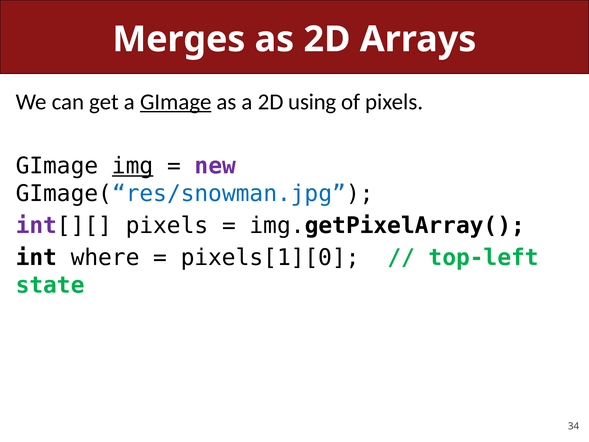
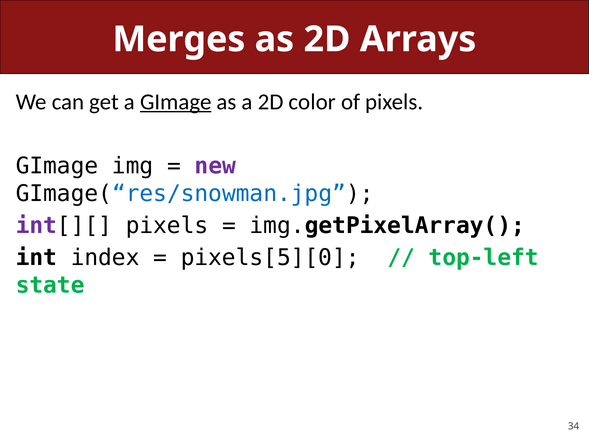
using: using -> color
img underline: present -> none
where: where -> index
pixels[1][0: pixels[1][0 -> pixels[5][0
